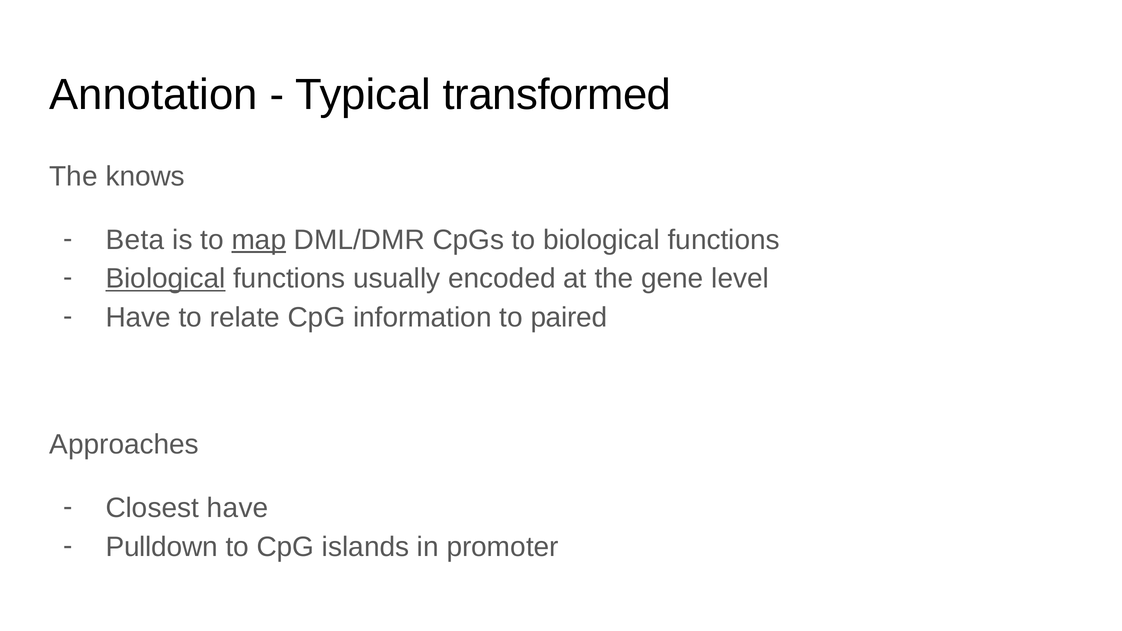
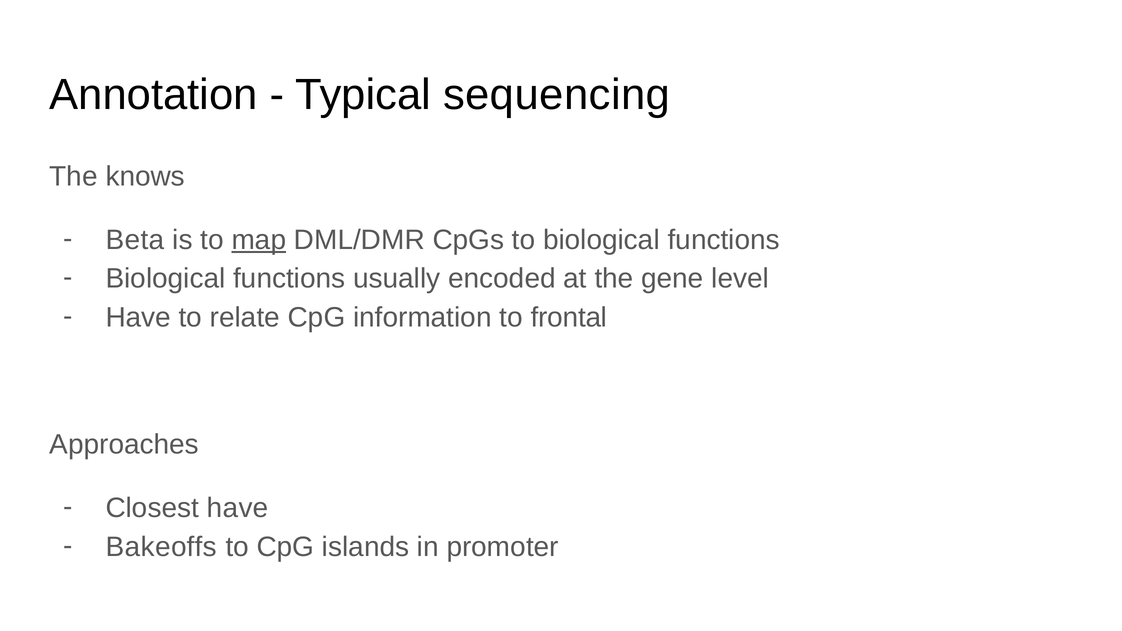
transformed: transformed -> sequencing
Biological at (166, 279) underline: present -> none
paired: paired -> frontal
Pulldown: Pulldown -> Bakeoffs
